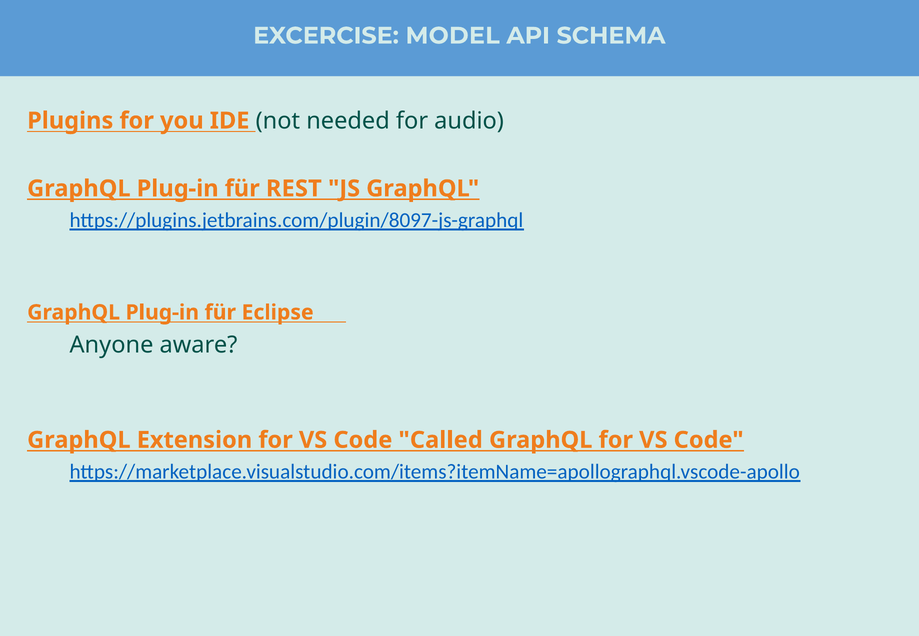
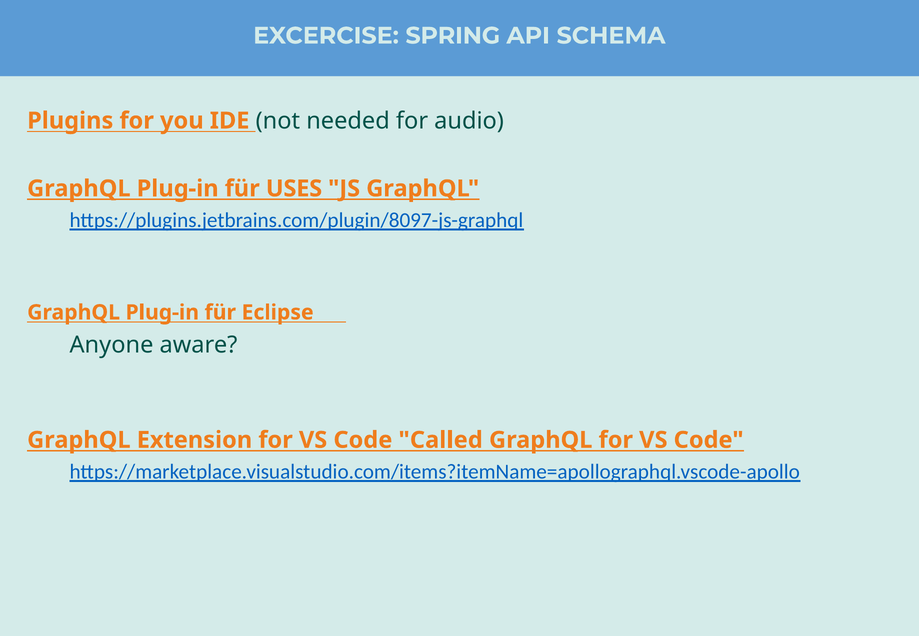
MODEL: MODEL -> SPRING
REST: REST -> USES
